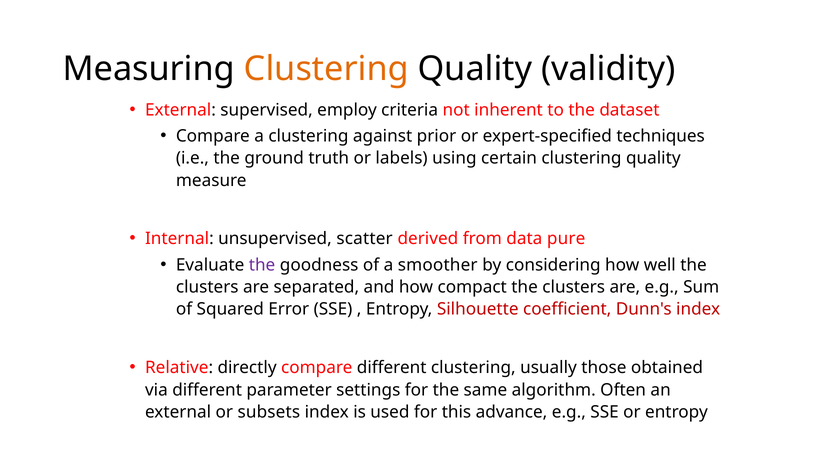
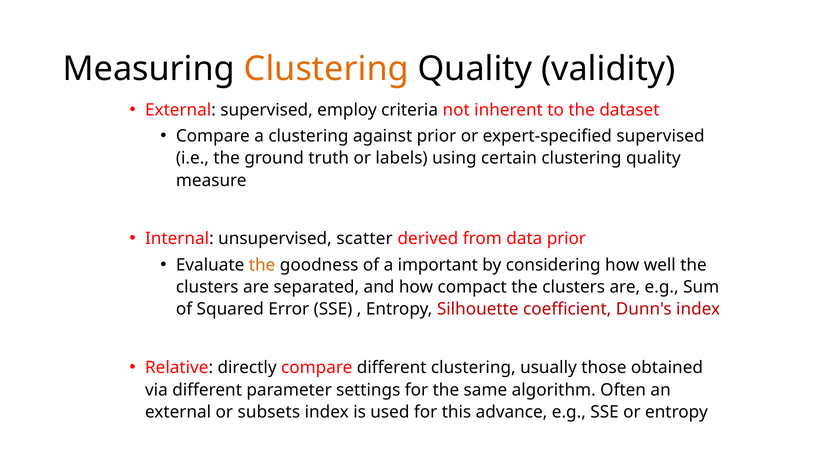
expert-specified techniques: techniques -> supervised
data pure: pure -> prior
the at (262, 265) colour: purple -> orange
smoother: smoother -> important
